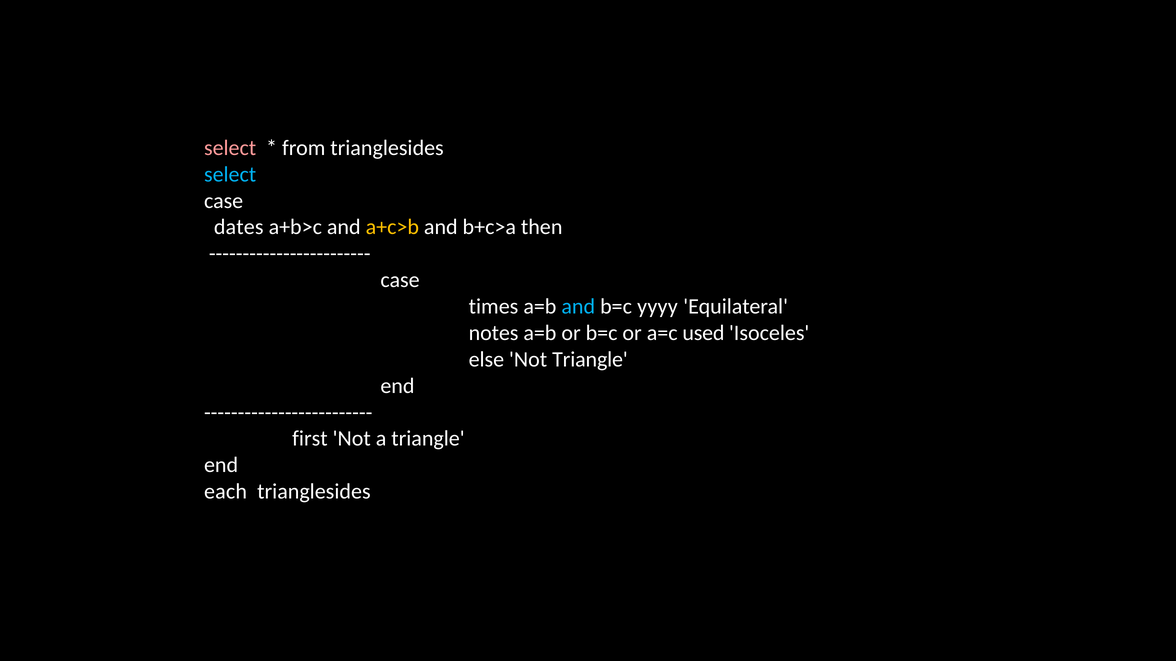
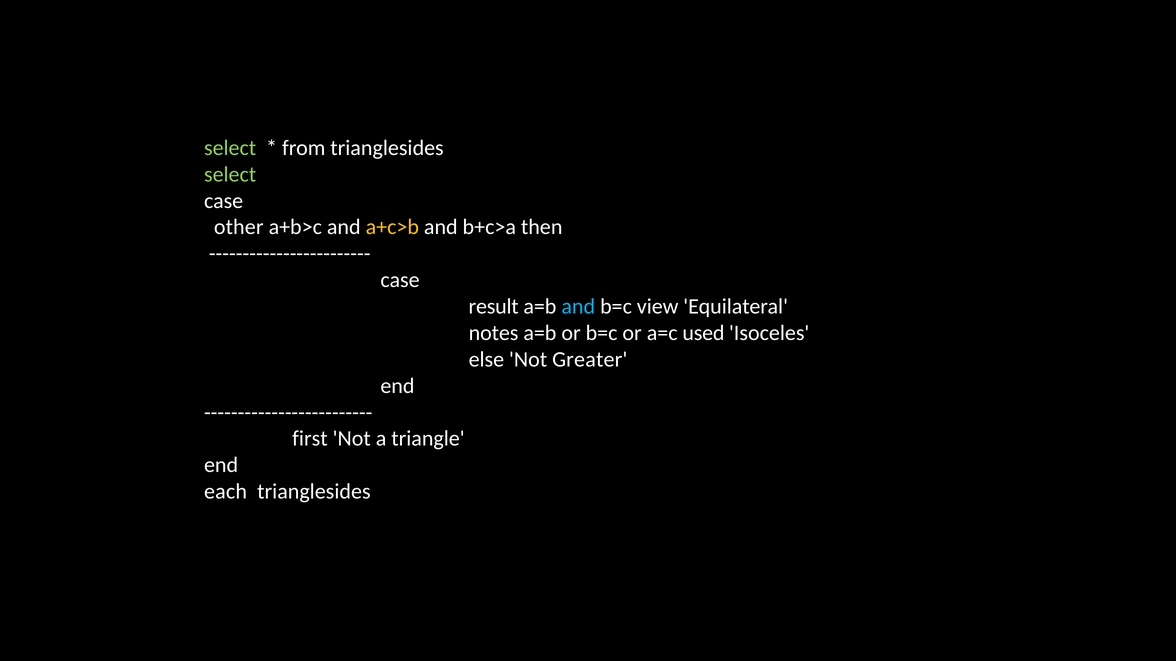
select at (230, 148) colour: pink -> light green
select at (230, 174) colour: light blue -> light green
dates: dates -> other
times: times -> result
yyyy: yyyy -> view
Not Triangle: Triangle -> Greater
